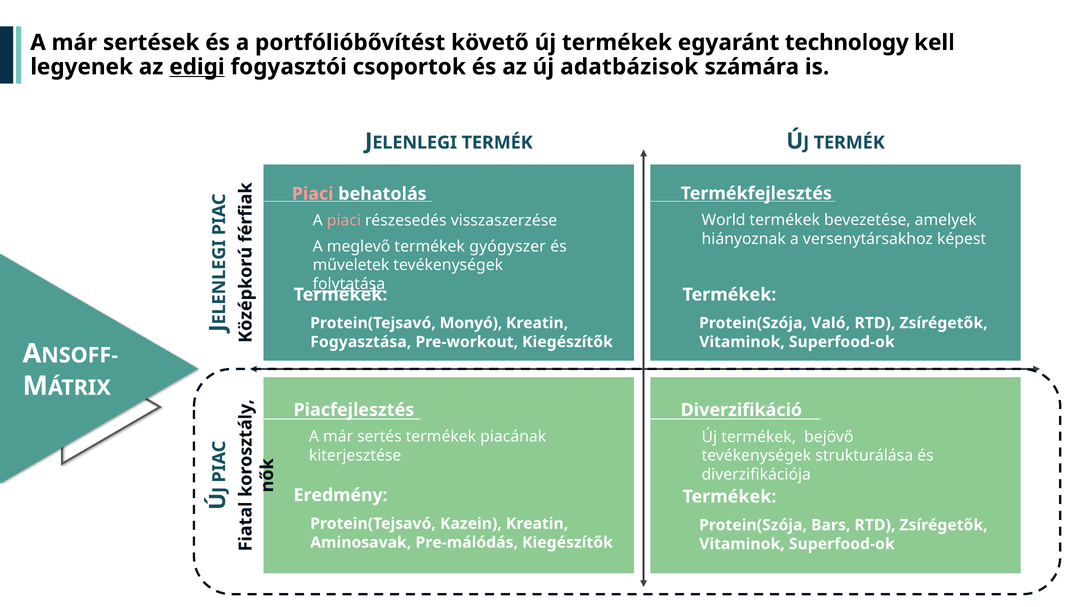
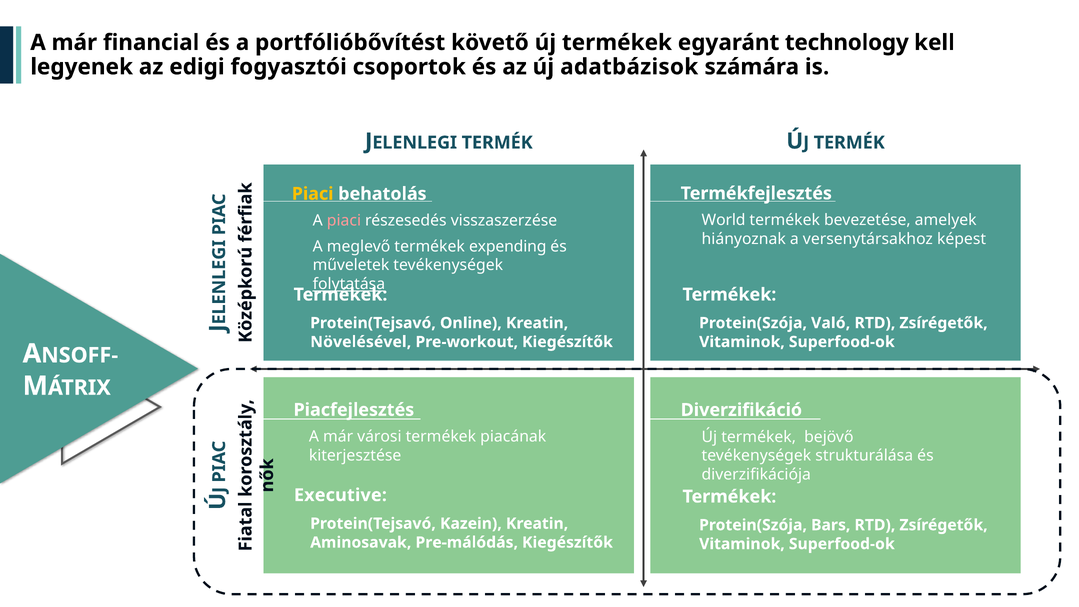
sertések: sertések -> financial
edigi underline: present -> none
Piaci at (313, 194) colour: pink -> yellow
gyógyszer: gyógyszer -> expending
Monyó: Monyó -> Online
Fogyasztása: Fogyasztása -> Növelésével
sertés: sertés -> városi
Eredmény: Eredmény -> Executive
